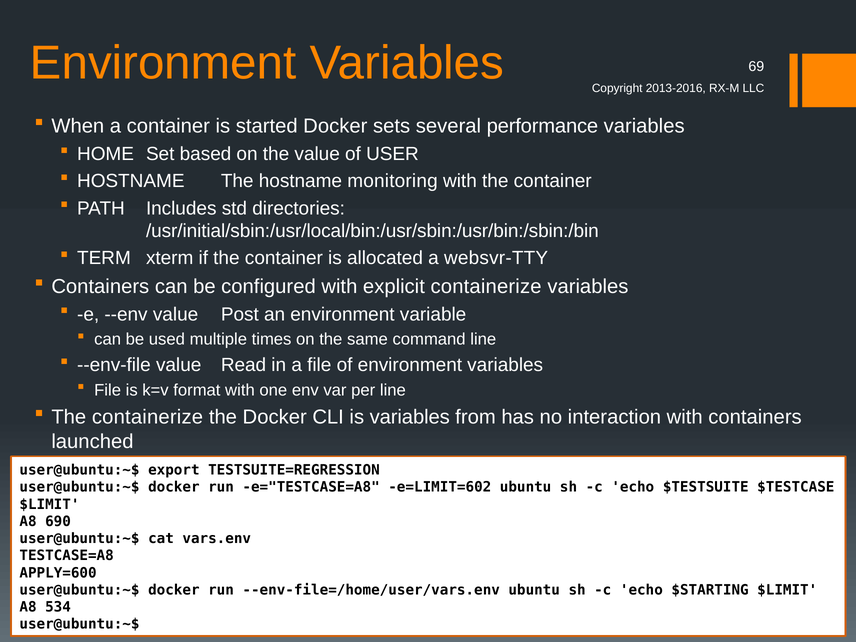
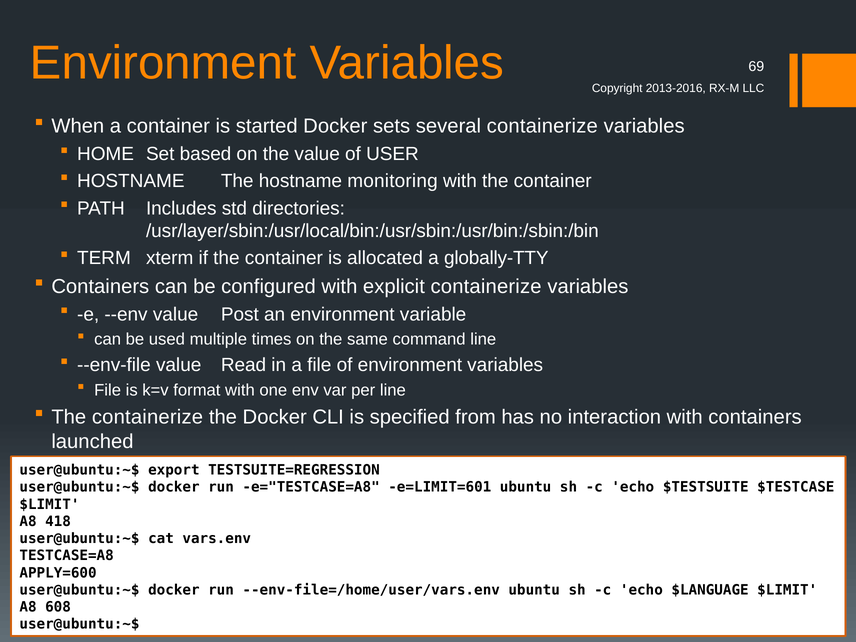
several performance: performance -> containerize
/usr/initial/sbin:/usr/local/bin:/usr/sbin:/usr/bin:/sbin:/bin: /usr/initial/sbin:/usr/local/bin:/usr/sbin:/usr/bin:/sbin:/bin -> /usr/layer/sbin:/usr/local/bin:/usr/sbin:/usr/bin:/sbin:/bin
websvr-TTY: websvr-TTY -> globally-TTY
is variables: variables -> specified
e=LIMIT=602: e=LIMIT=602 -> e=LIMIT=601
690: 690 -> 418
$STARTING: $STARTING -> $LANGUAGE
534: 534 -> 608
